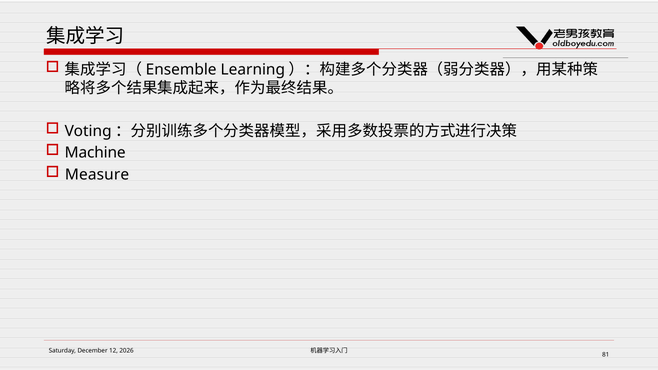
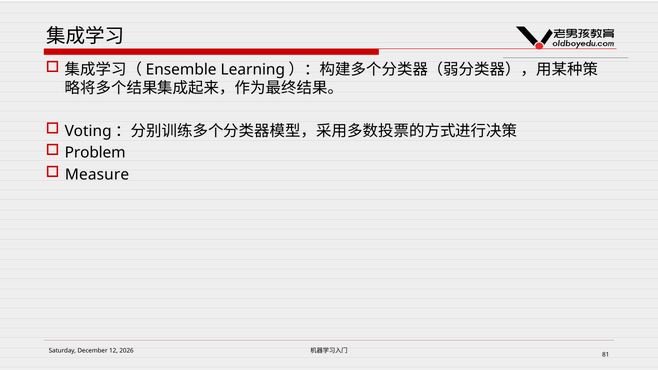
Machine: Machine -> Problem
